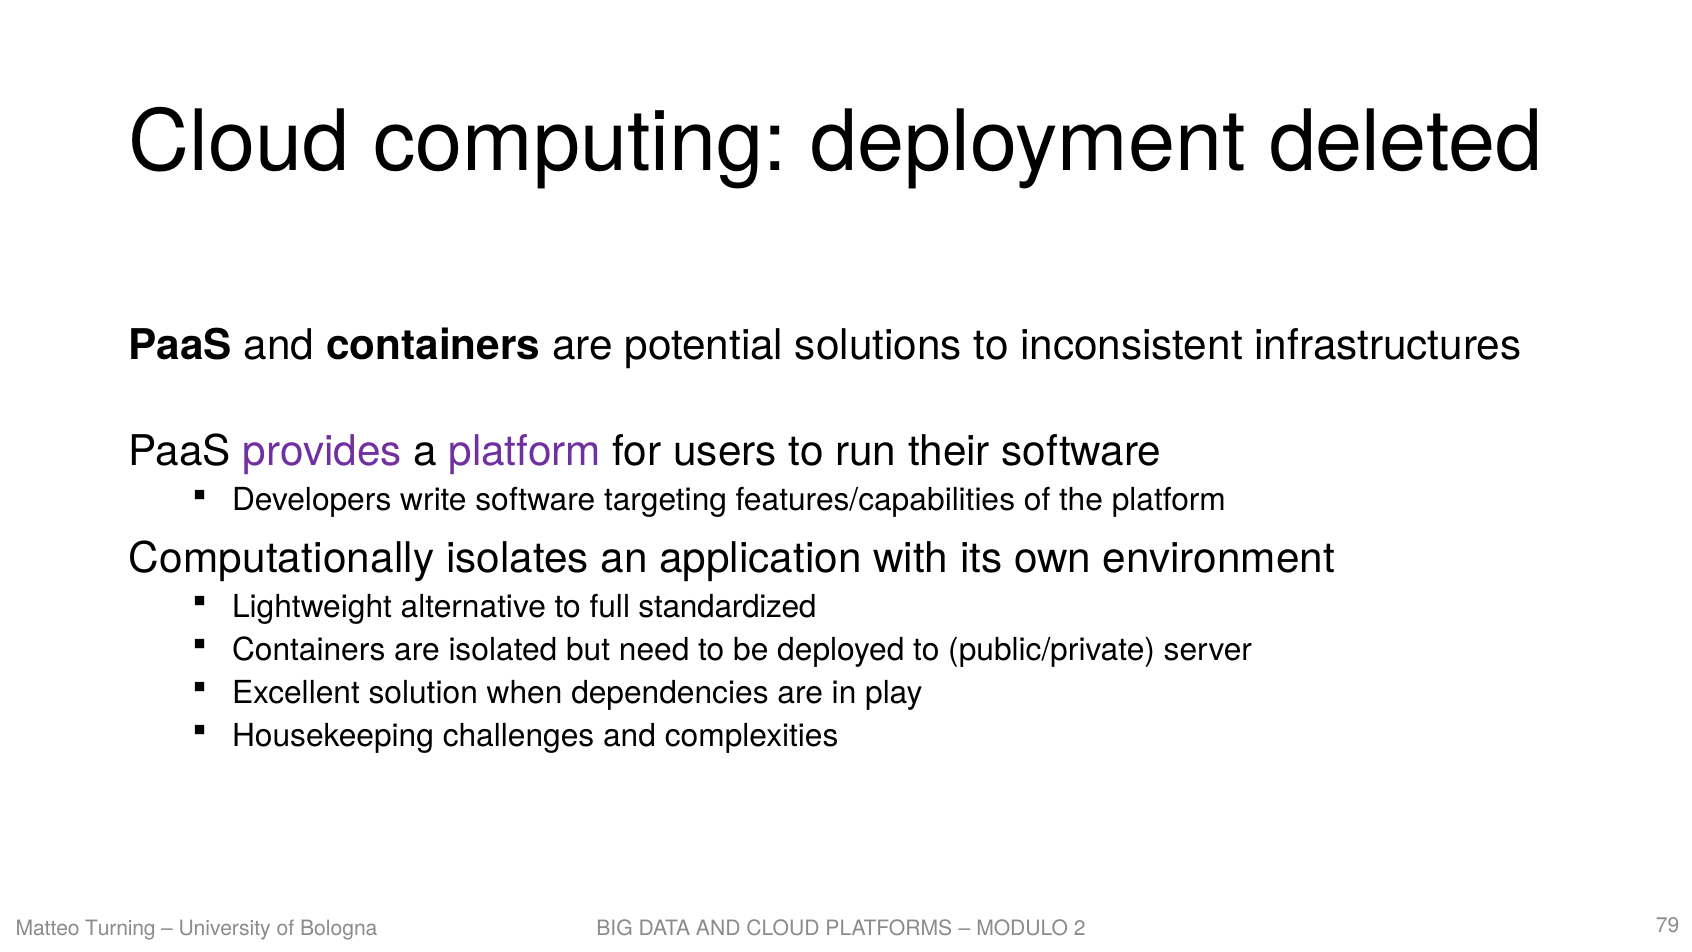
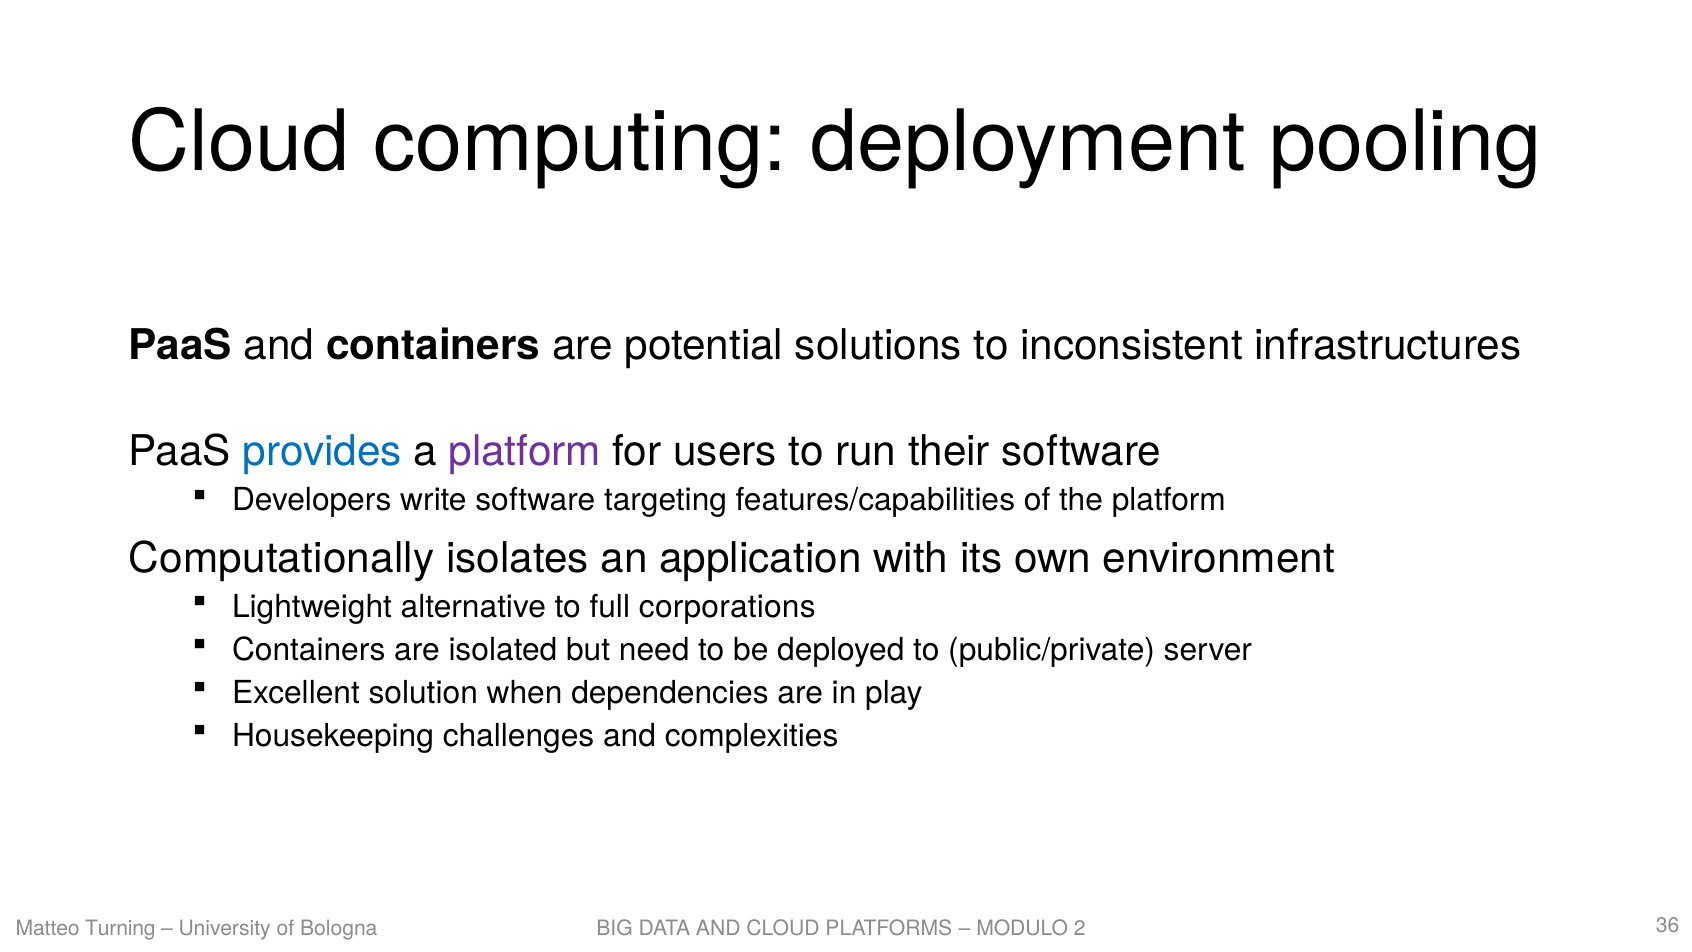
deleted: deleted -> pooling
provides colour: purple -> blue
standardized: standardized -> corporations
79: 79 -> 36
